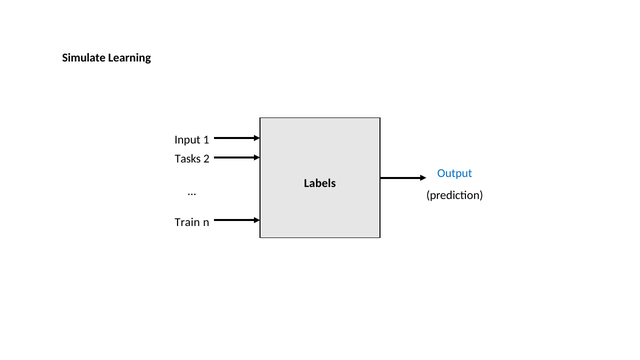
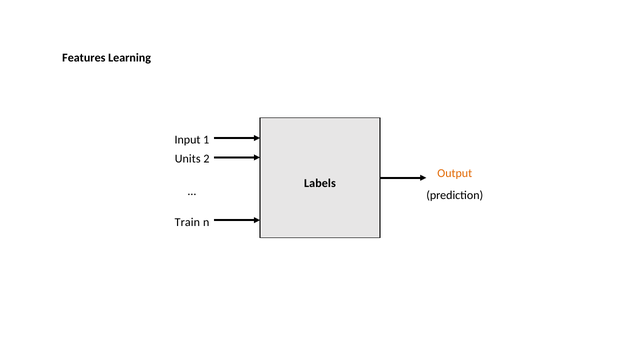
Simulate: Simulate -> Features
Tasks: Tasks -> Units
Output colour: blue -> orange
